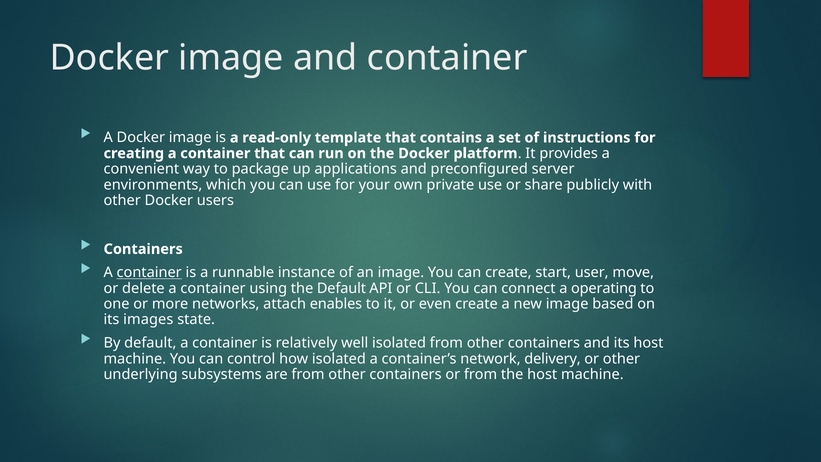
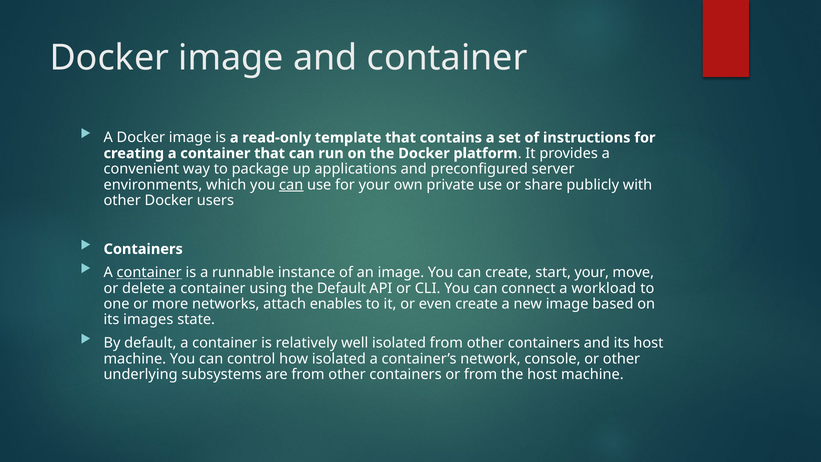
can at (291, 185) underline: none -> present
start user: user -> your
operating: operating -> workload
delivery: delivery -> console
